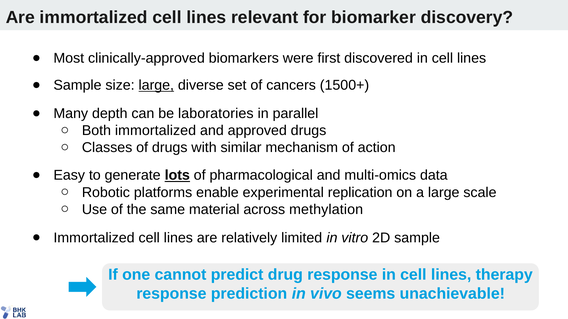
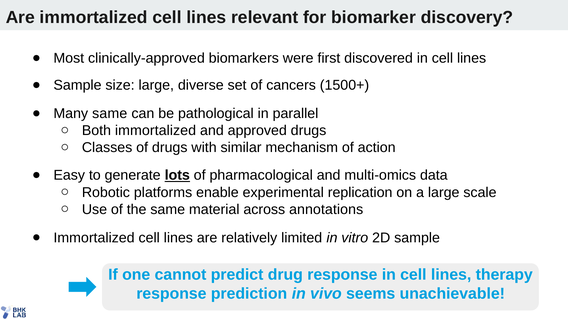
large at (156, 85) underline: present -> none
Many depth: depth -> same
laboratories: laboratories -> pathological
methylation: methylation -> annotations
